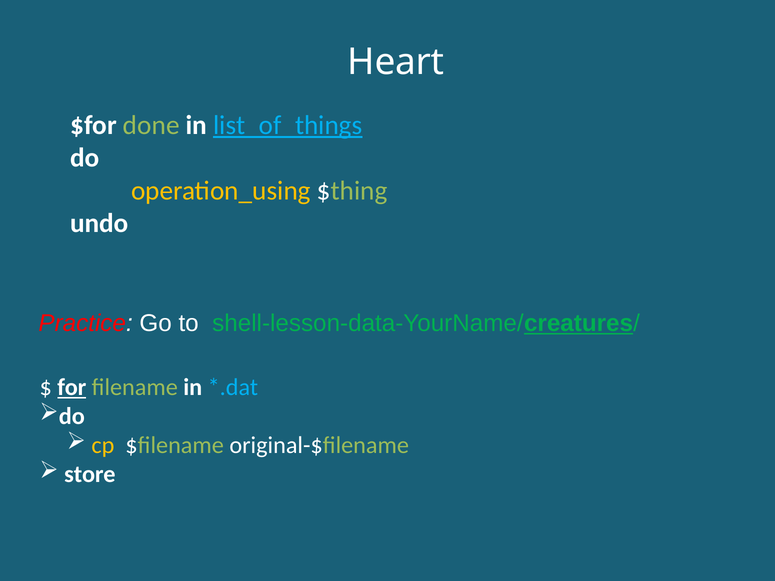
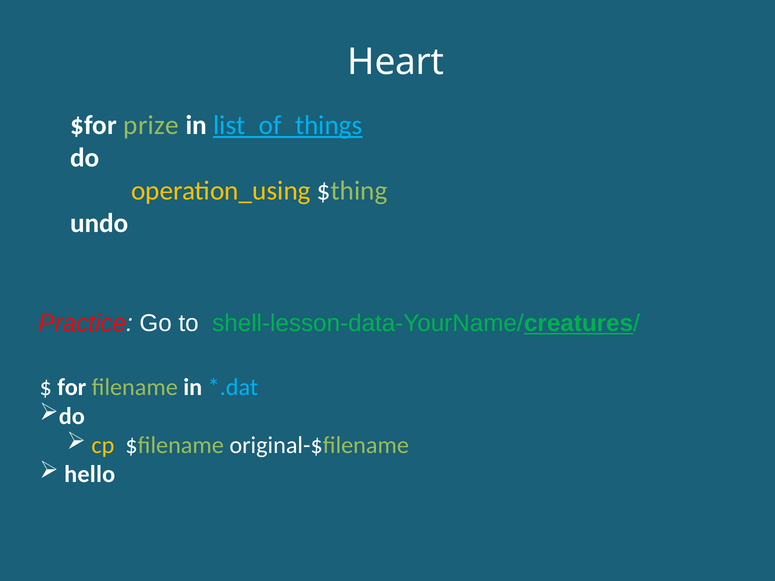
done: done -> prize
for underline: present -> none
store: store -> hello
